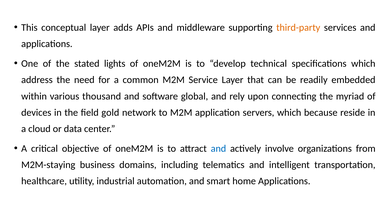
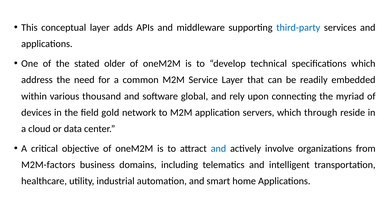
third-party colour: orange -> blue
lights: lights -> older
because: because -> through
M2M-staying: M2M-staying -> M2M-factors
